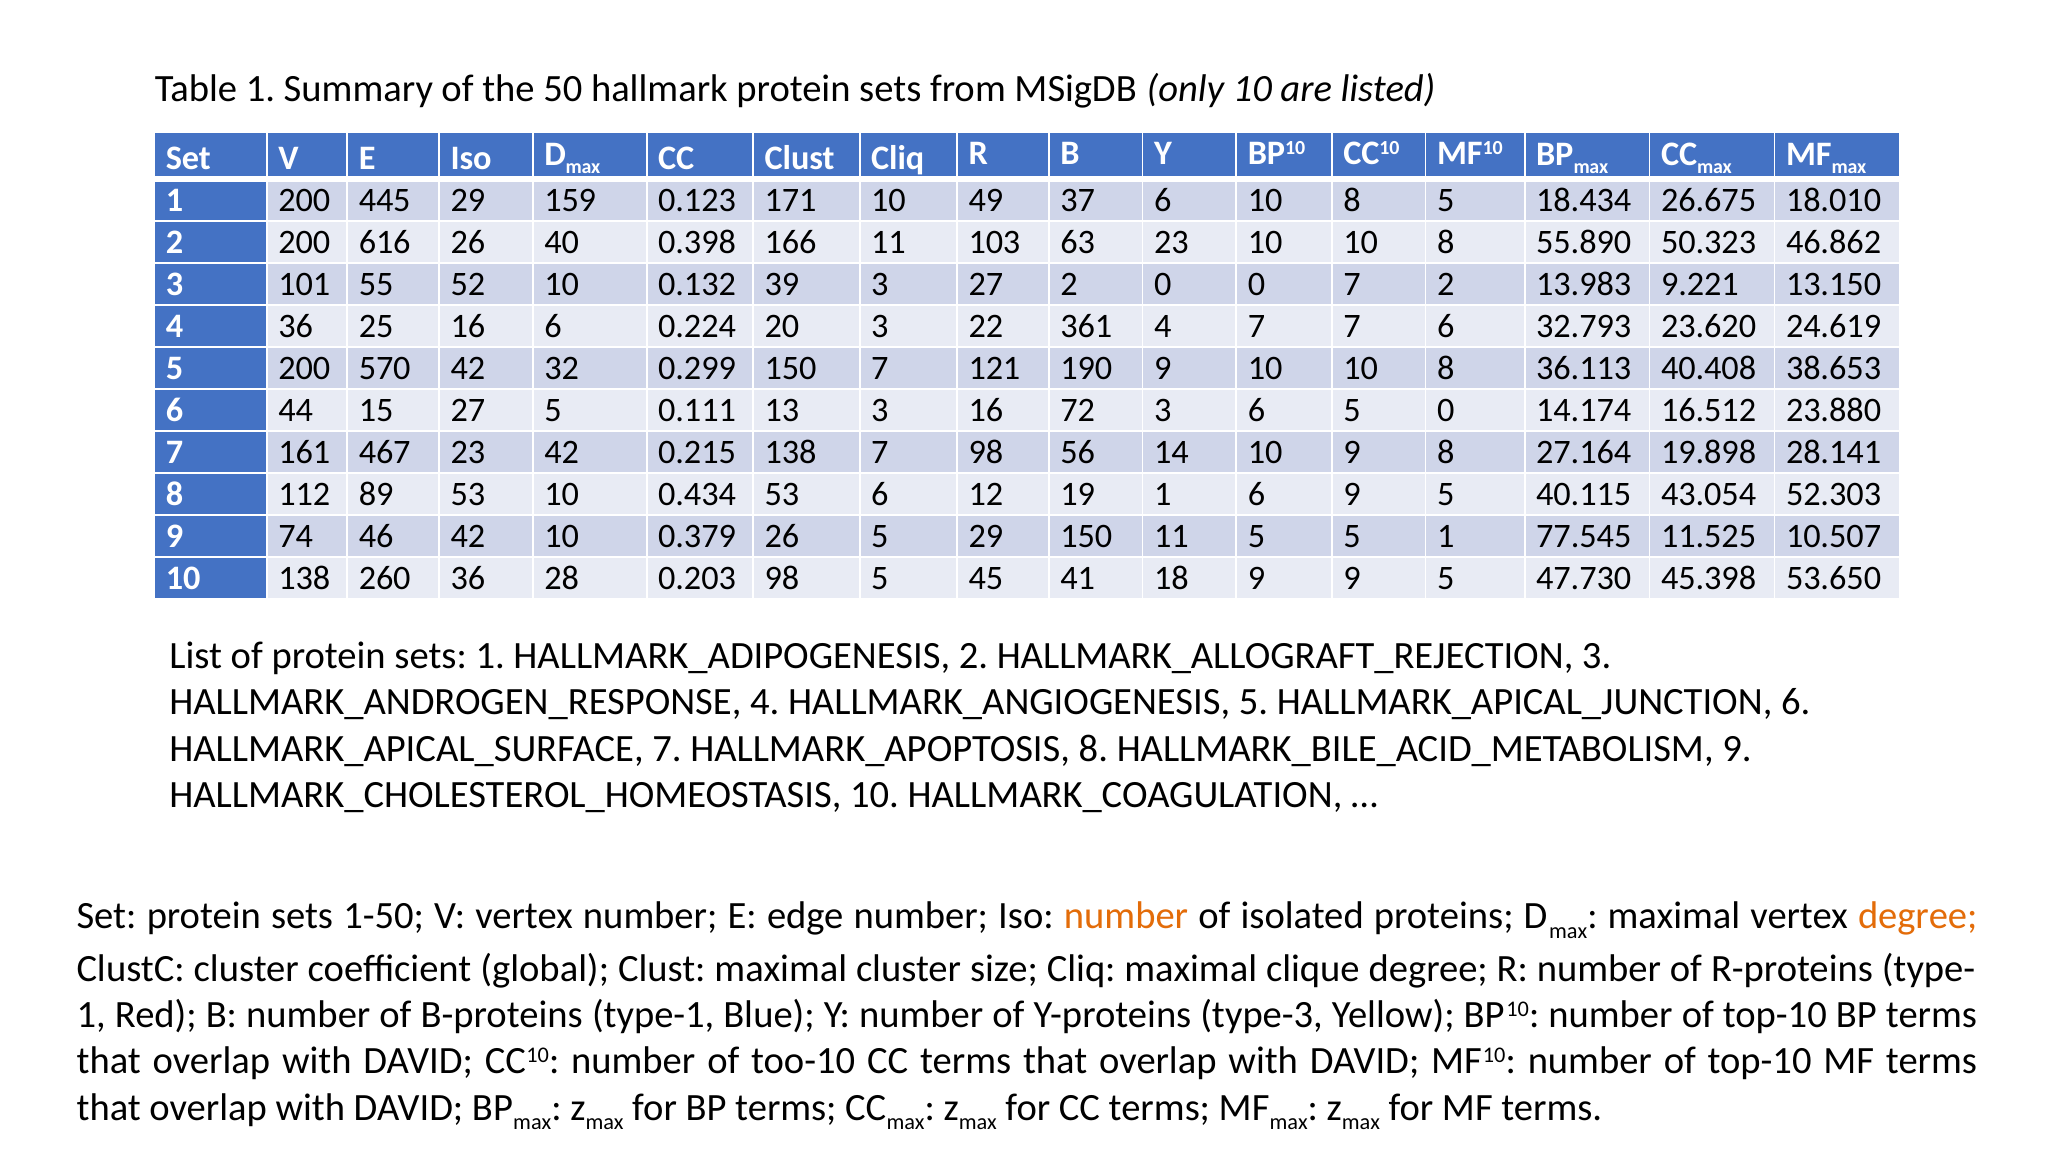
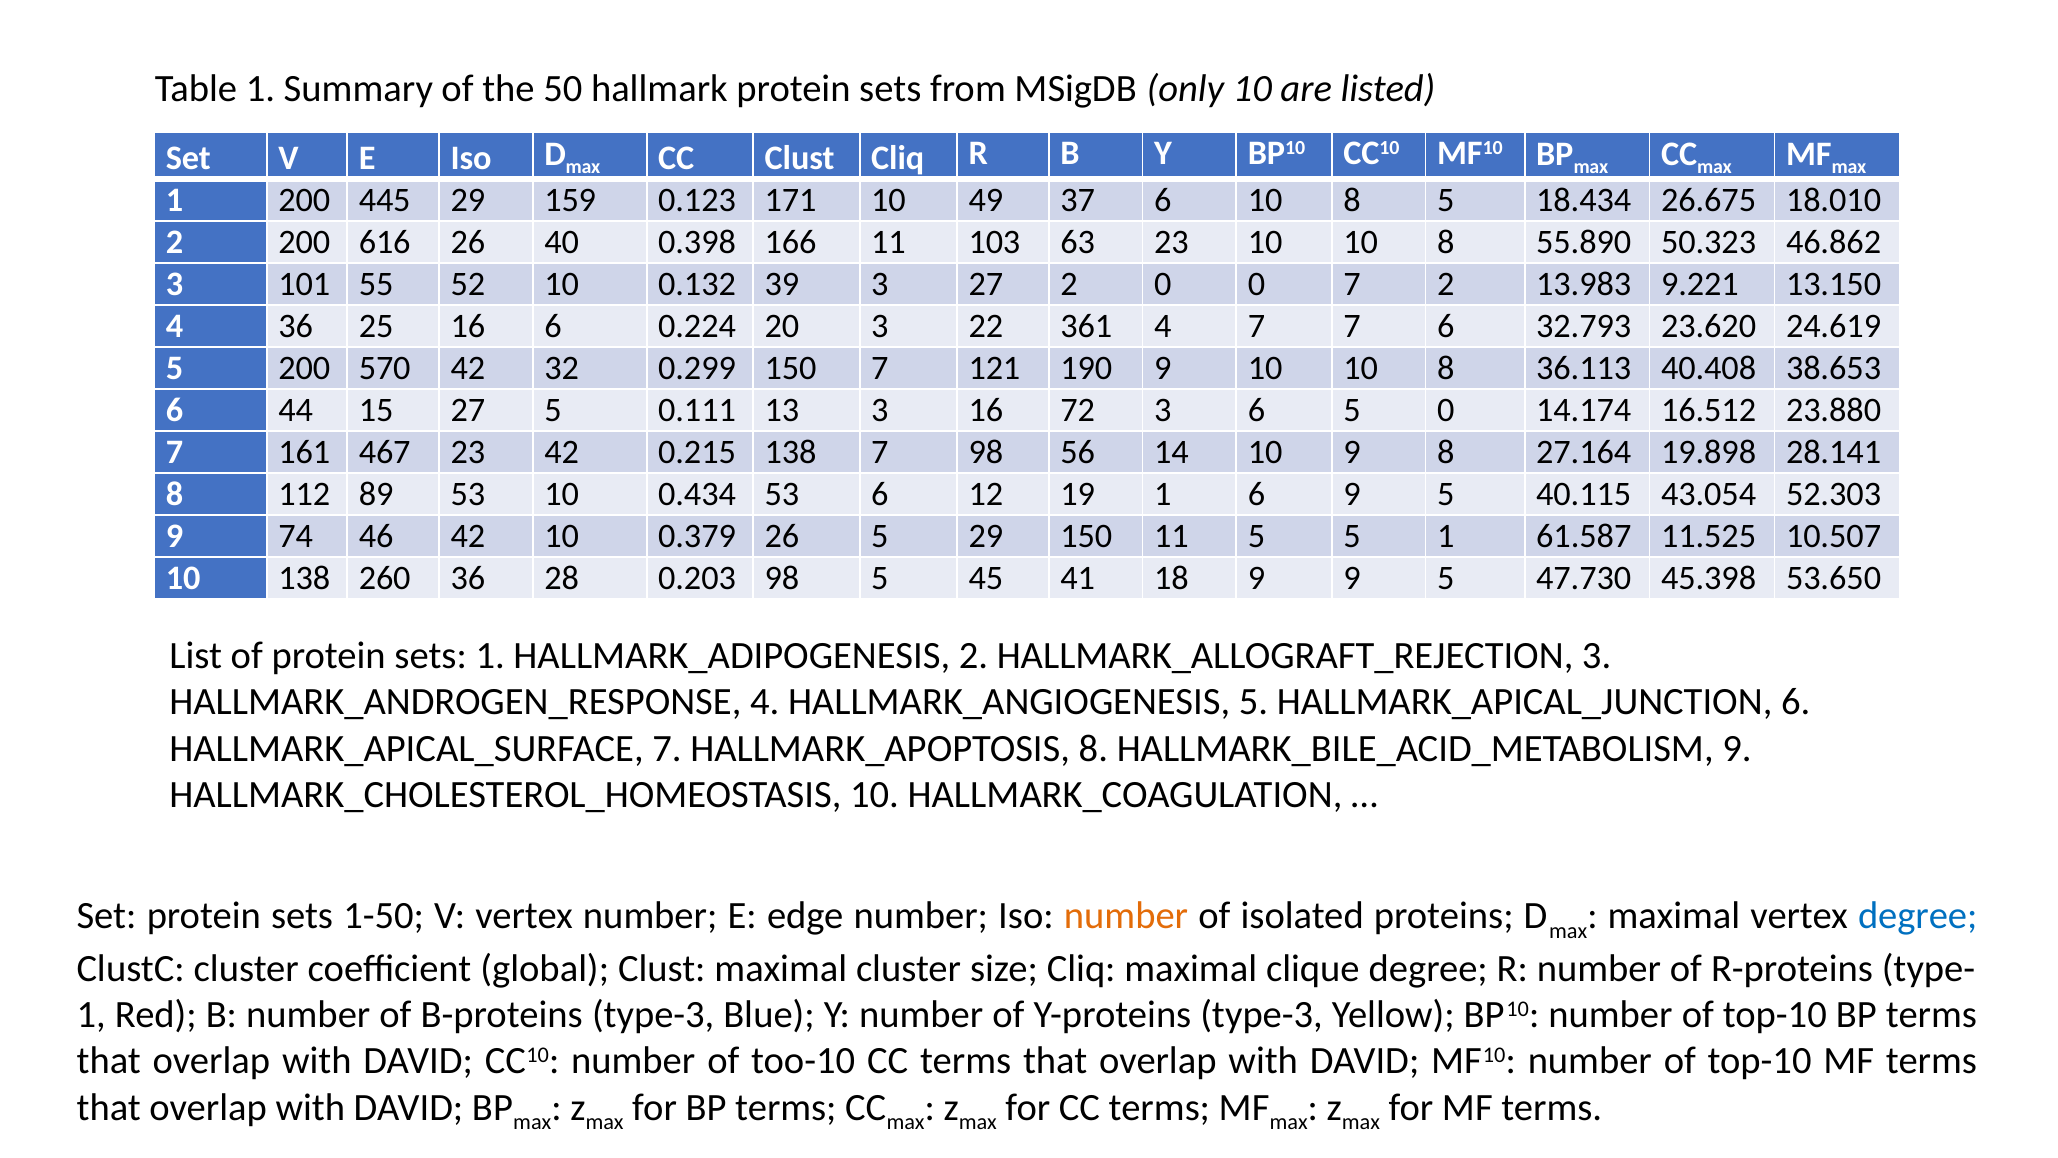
77.545: 77.545 -> 61.587
degree at (1918, 916) colour: orange -> blue
B-proteins type-1: type-1 -> type-3
